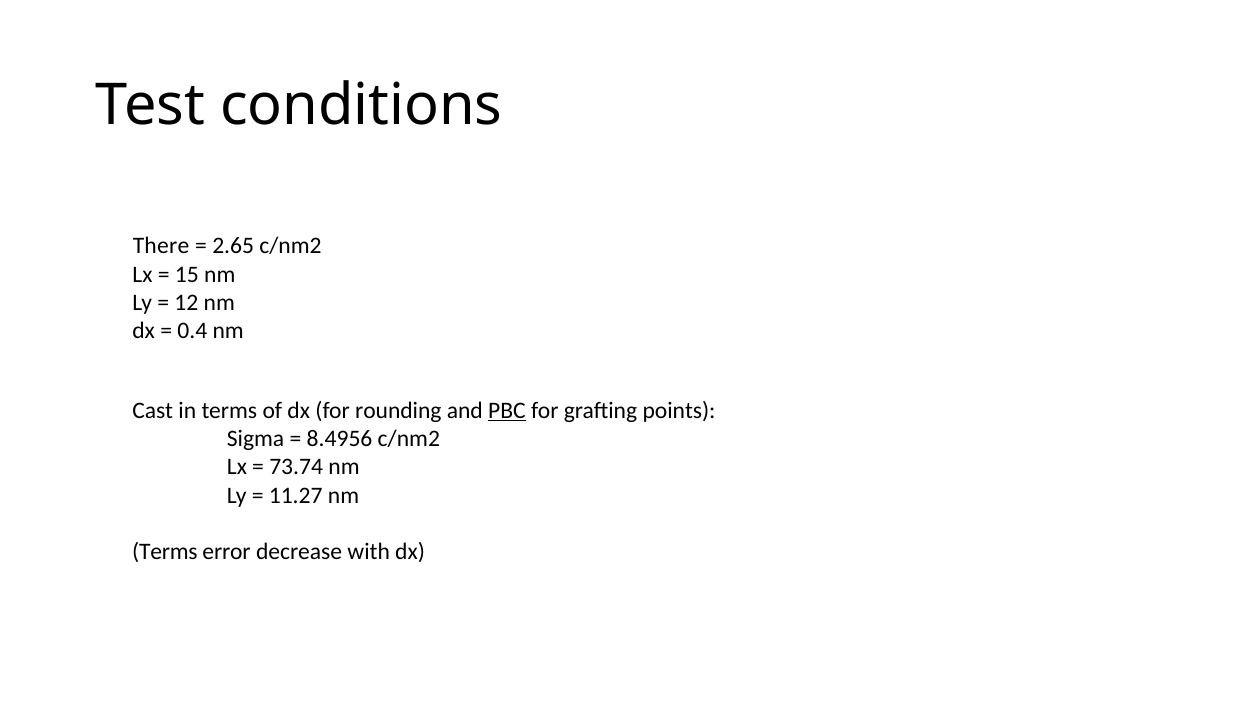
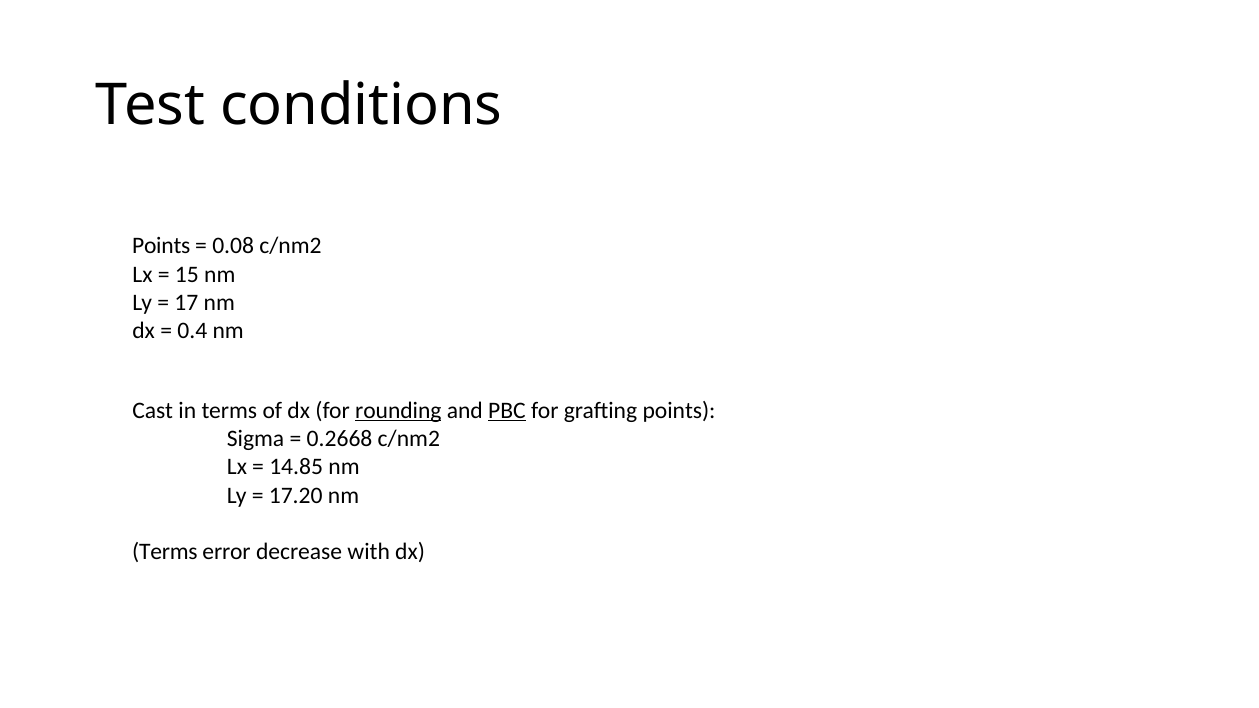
There at (161, 246): There -> Points
2.65: 2.65 -> 0.08
12: 12 -> 17
rounding underline: none -> present
8.4956: 8.4956 -> 0.2668
73.74: 73.74 -> 14.85
11.27: 11.27 -> 17.20
